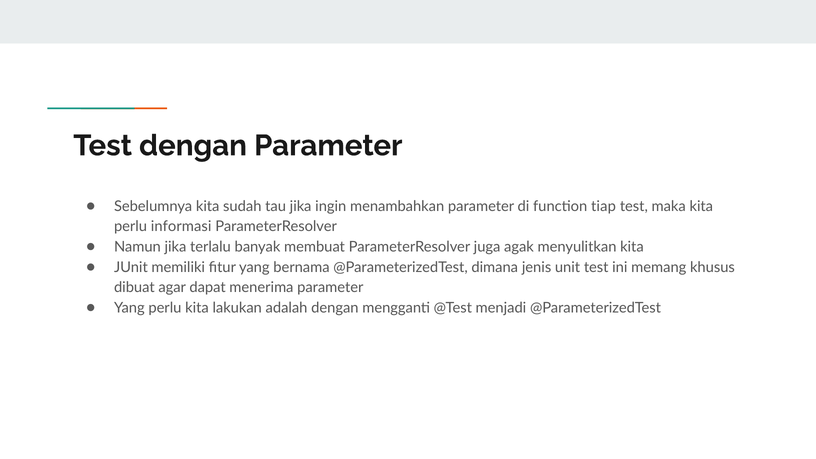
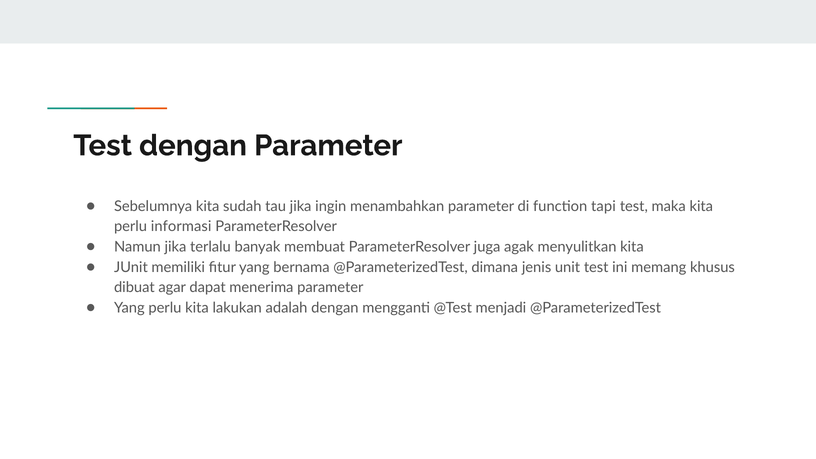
tiap: tiap -> tapi
